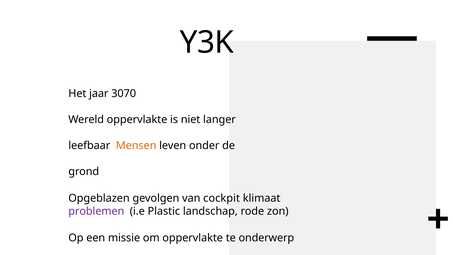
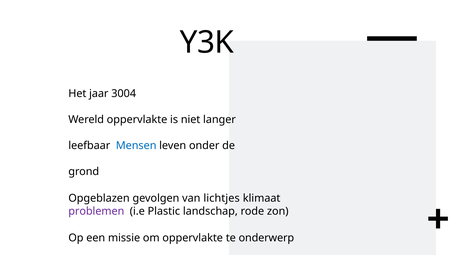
3070: 3070 -> 3004
Mensen colour: orange -> blue
cockpit: cockpit -> lichtjes
